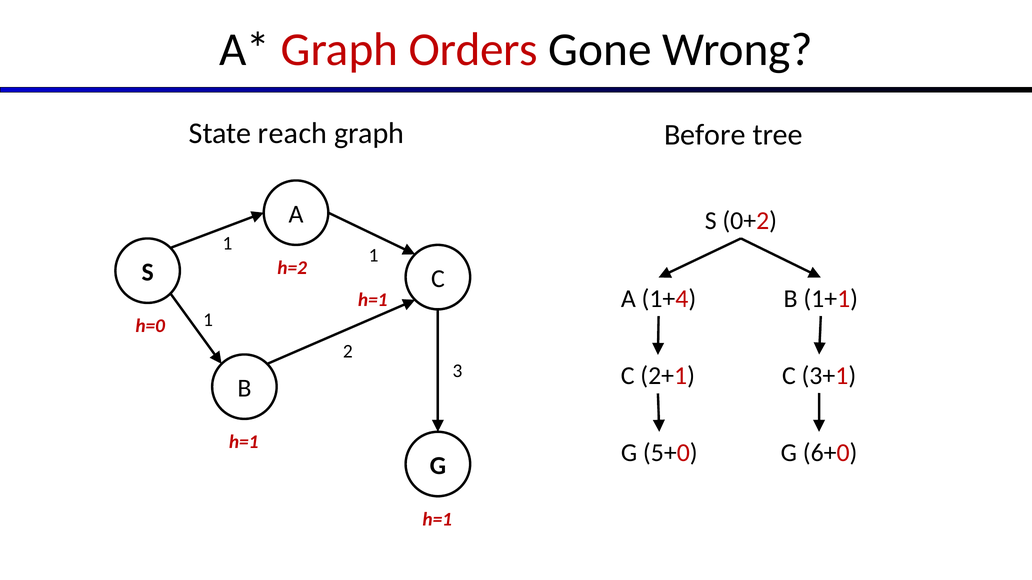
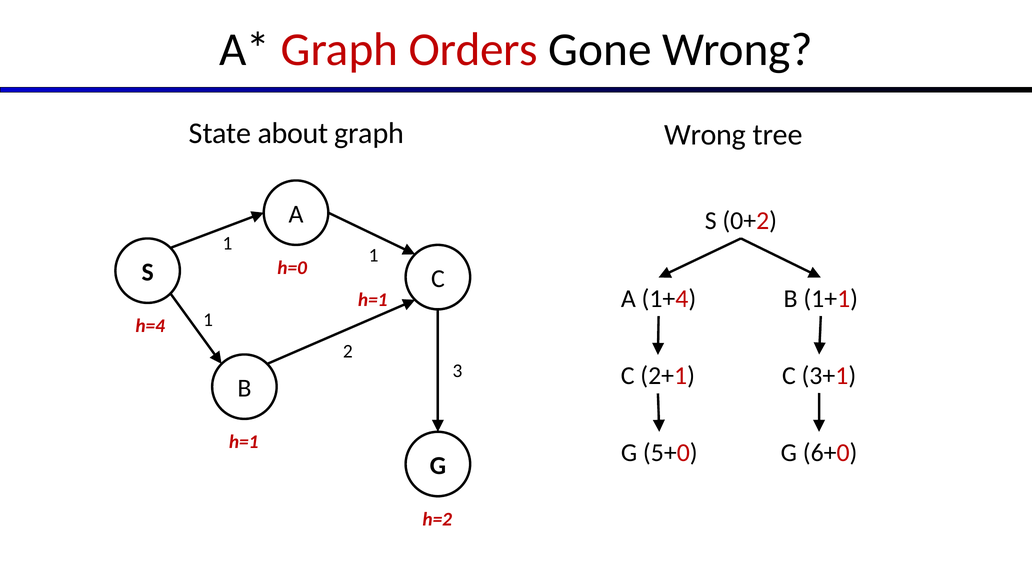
reach: reach -> about
graph Before: Before -> Wrong
h=2: h=2 -> h=0
h=0: h=0 -> h=4
h=1 at (437, 520): h=1 -> h=2
